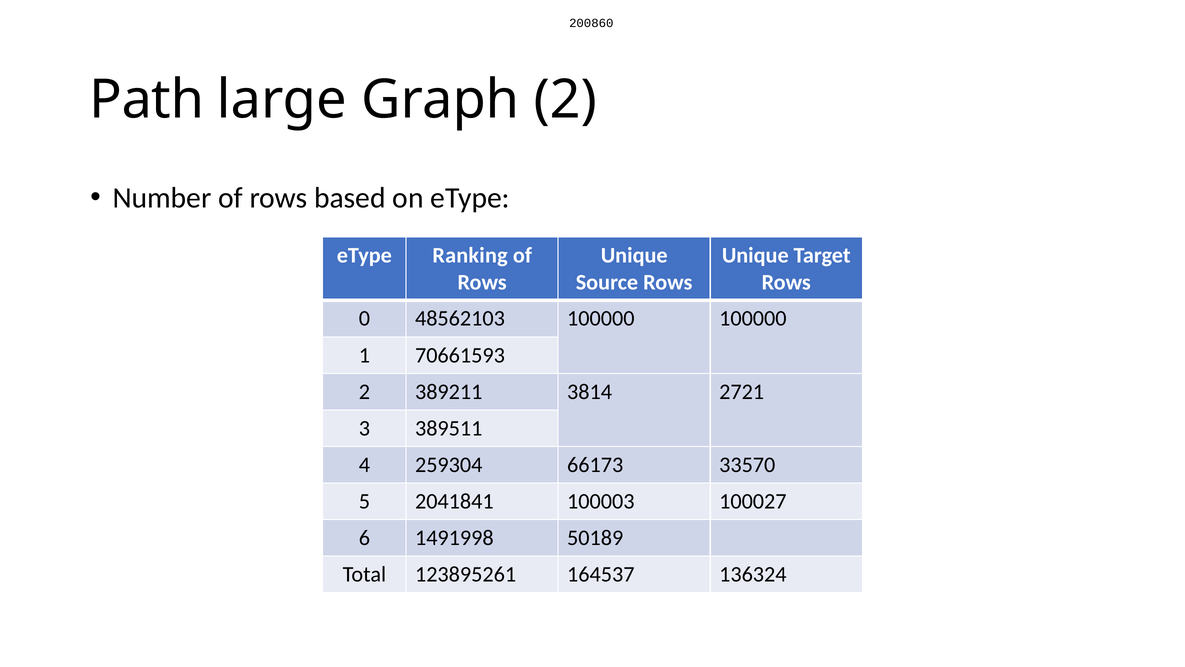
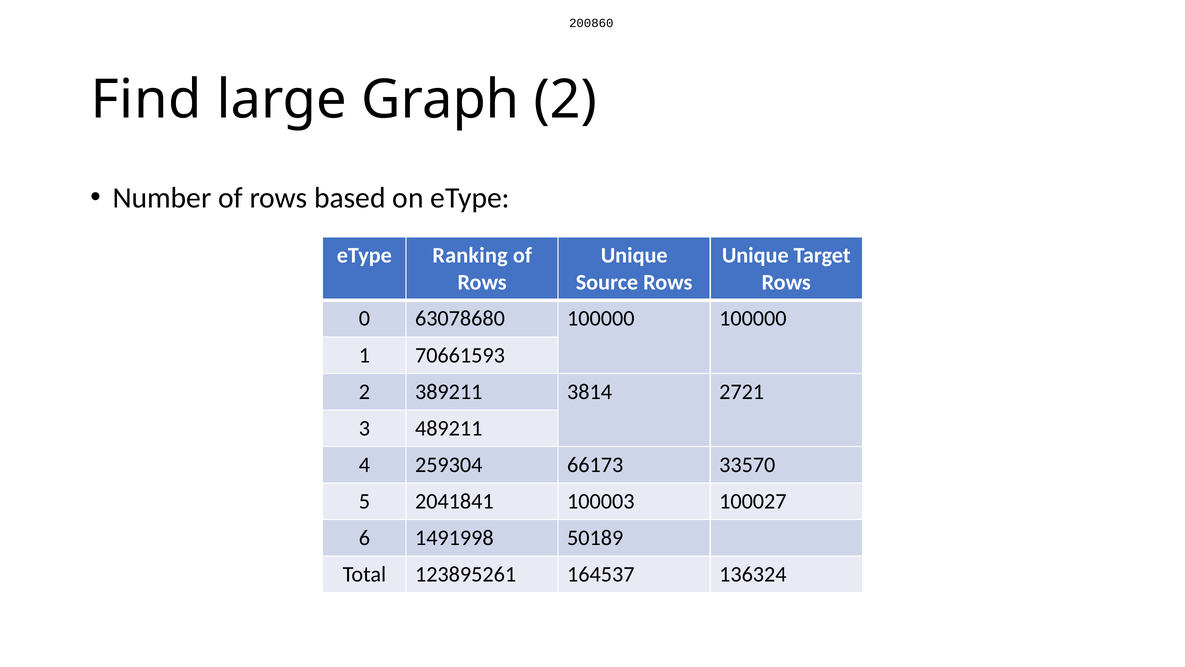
Path: Path -> Find
48562103: 48562103 -> 63078680
389511: 389511 -> 489211
